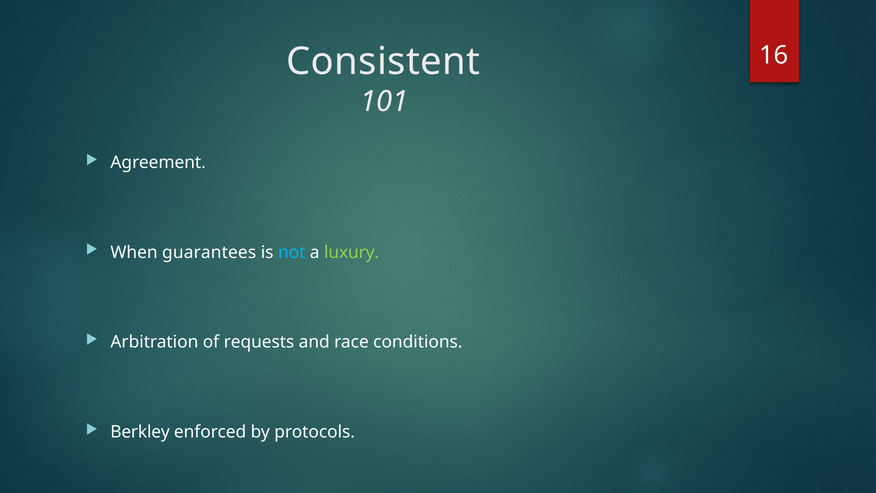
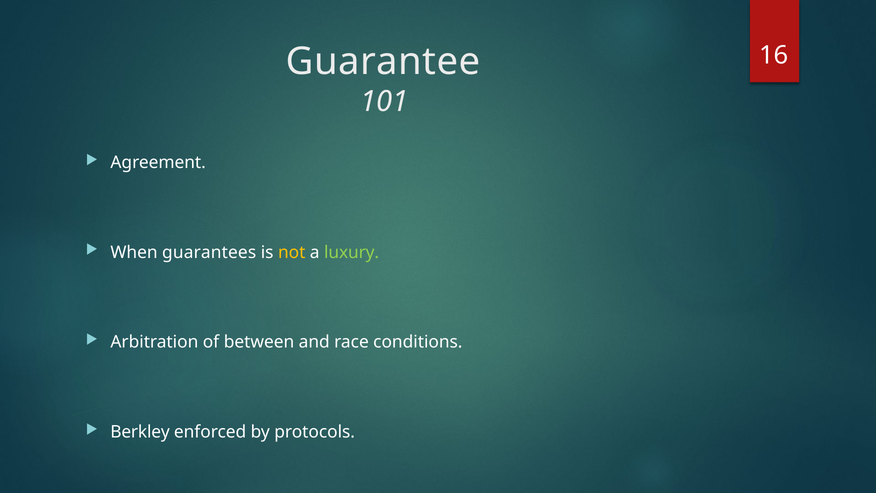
Consistent: Consistent -> Guarantee
not colour: light blue -> yellow
requests: requests -> between
